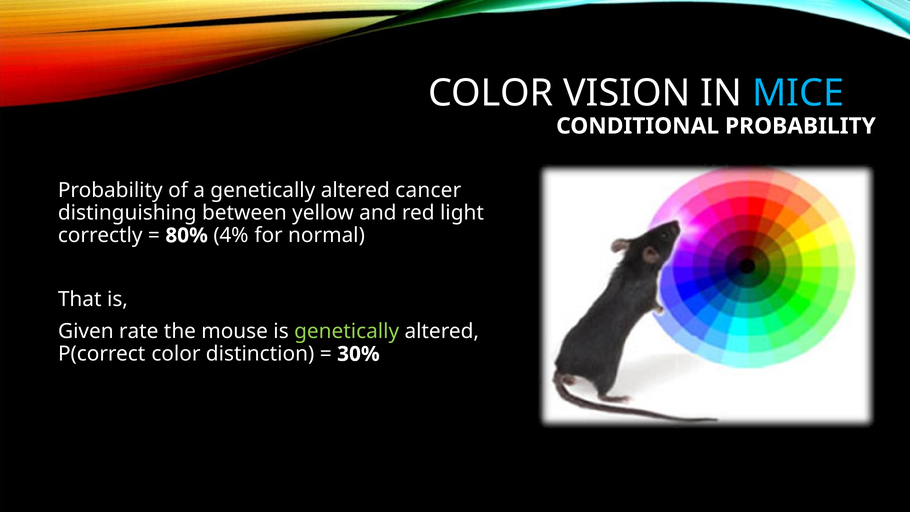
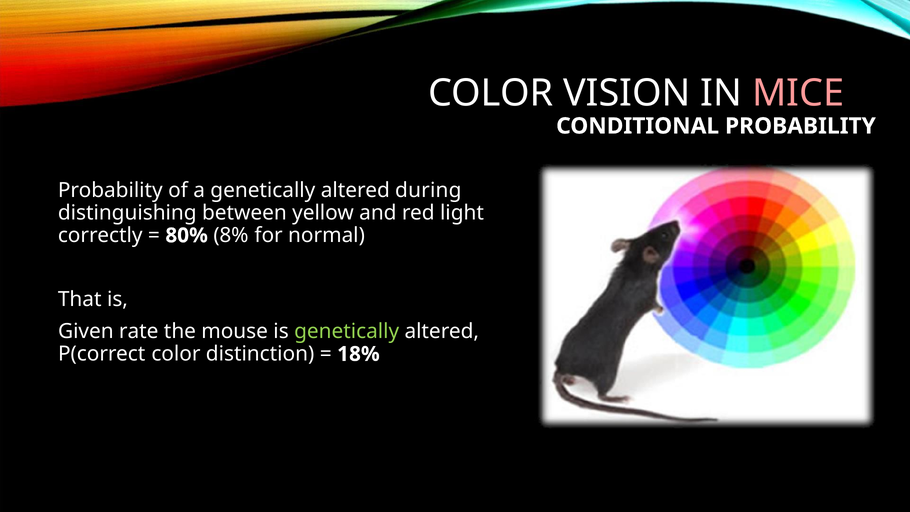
MICE colour: light blue -> pink
cancer: cancer -> during
4%: 4% -> 8%
30%: 30% -> 18%
